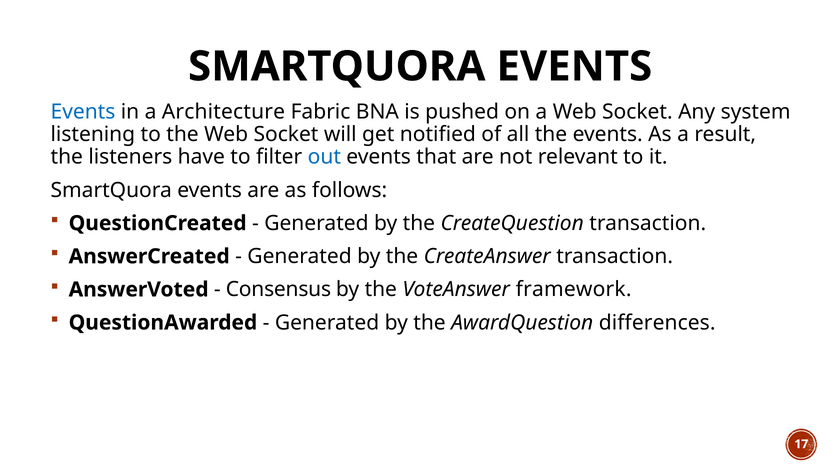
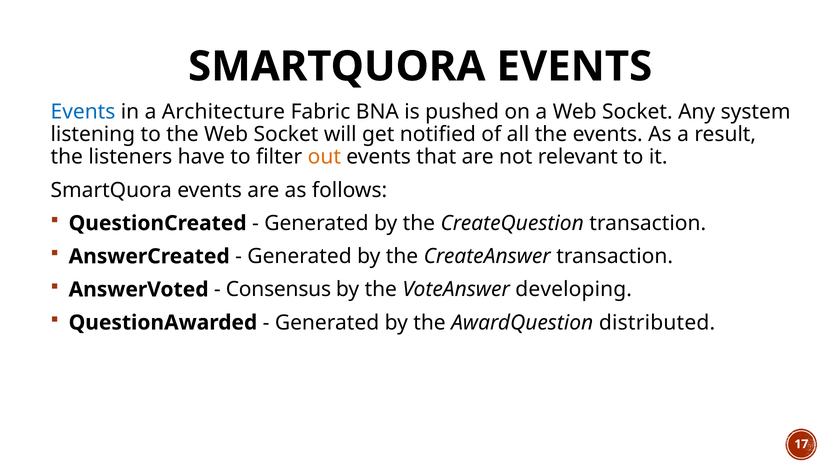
out colour: blue -> orange
framework: framework -> developing
differences: differences -> distributed
